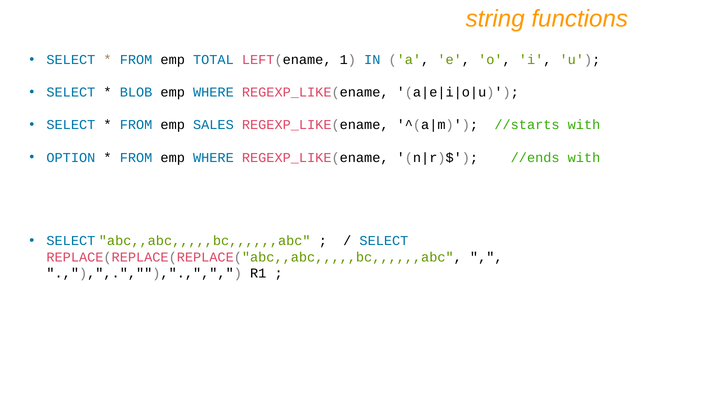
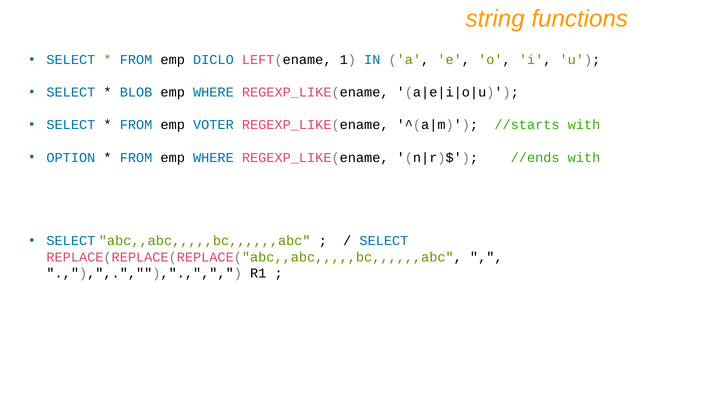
TOTAL: TOTAL -> DICLO
SALES: SALES -> VOTER
